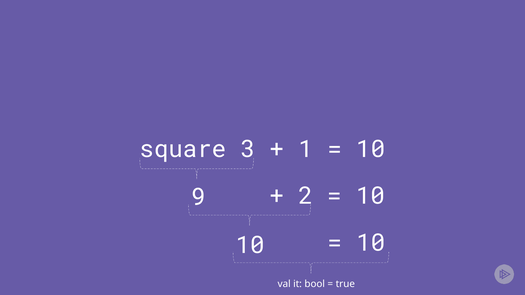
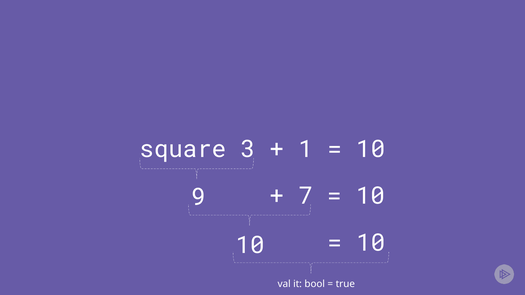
2: 2 -> 7
